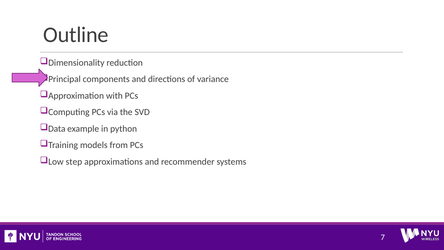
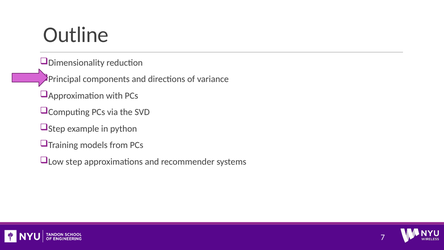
Data at (57, 129): Data -> Step
